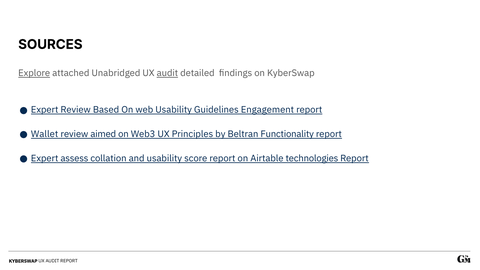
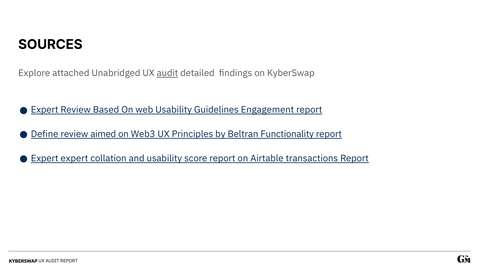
Explore underline: present -> none
Wallet: Wallet -> Define
Expert assess: assess -> expert
technologies: technologies -> transactions
